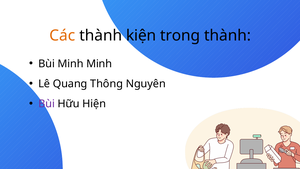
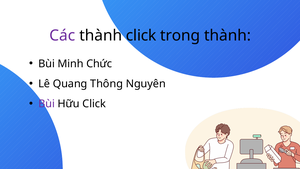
Các colour: orange -> purple
thành kiện: kiện -> click
Minh Minh: Minh -> Chức
Hữu Hiện: Hiện -> Click
